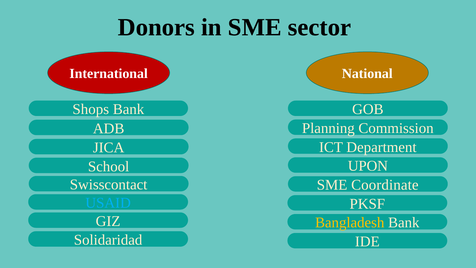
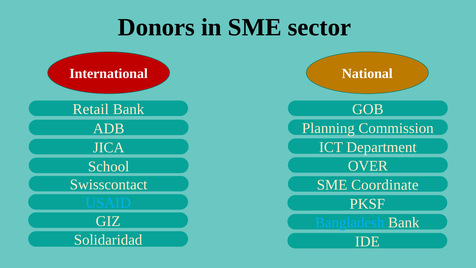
Shops: Shops -> Retail
UPON: UPON -> OVER
Bangladesh colour: yellow -> light blue
